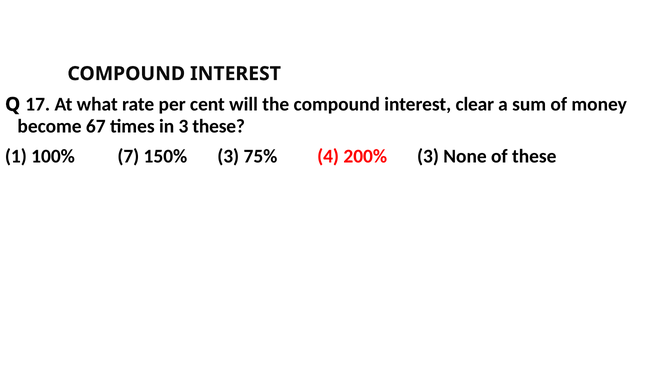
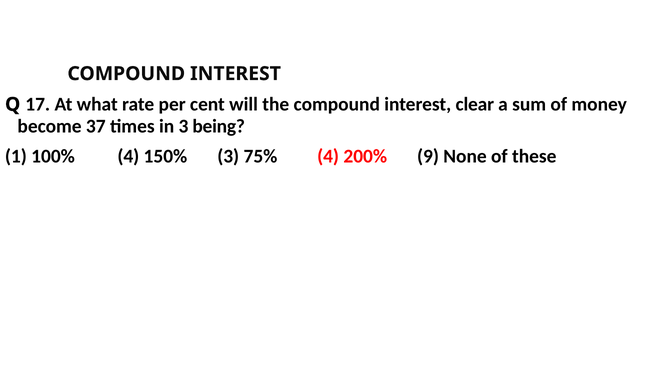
67: 67 -> 37
3 these: these -> being
100% 7: 7 -> 4
200% 3: 3 -> 9
